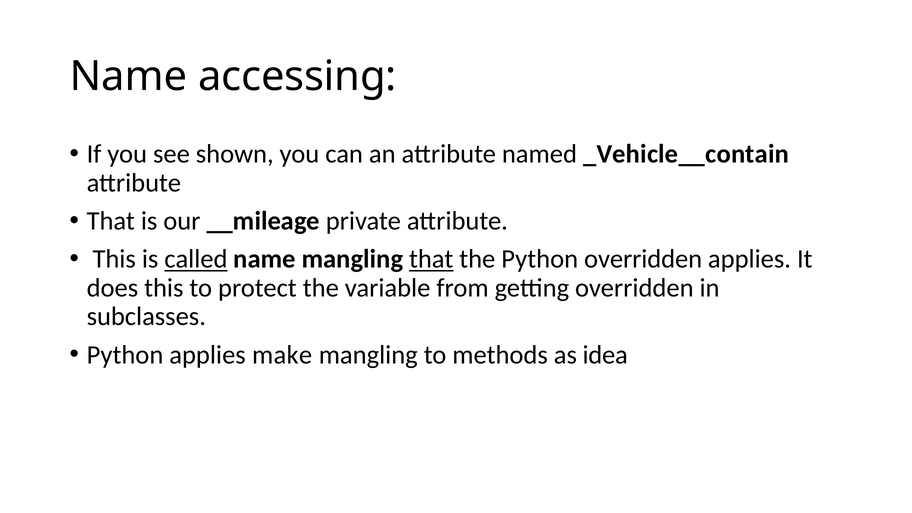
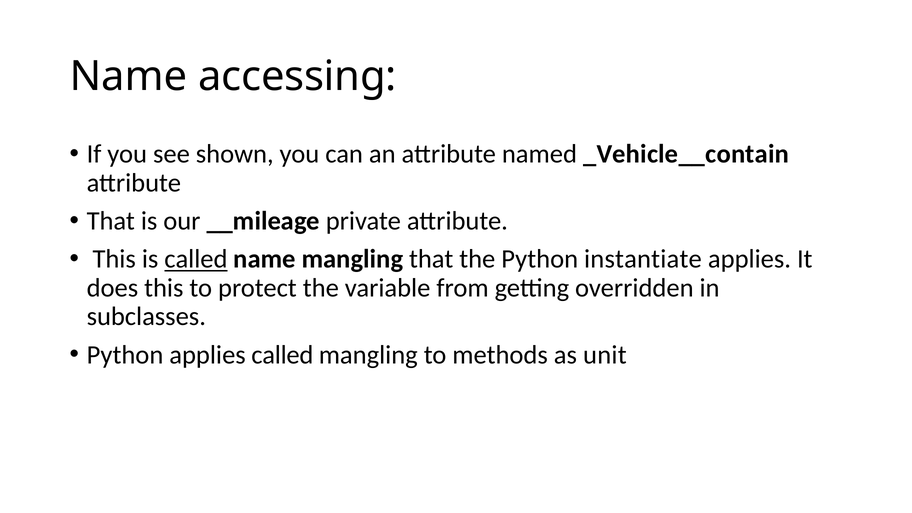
that at (431, 259) underline: present -> none
Python overridden: overridden -> instantiate
applies make: make -> called
idea: idea -> unit
